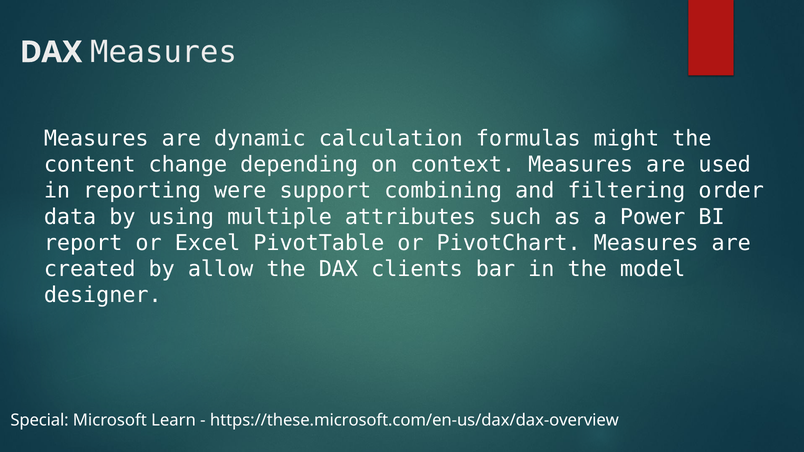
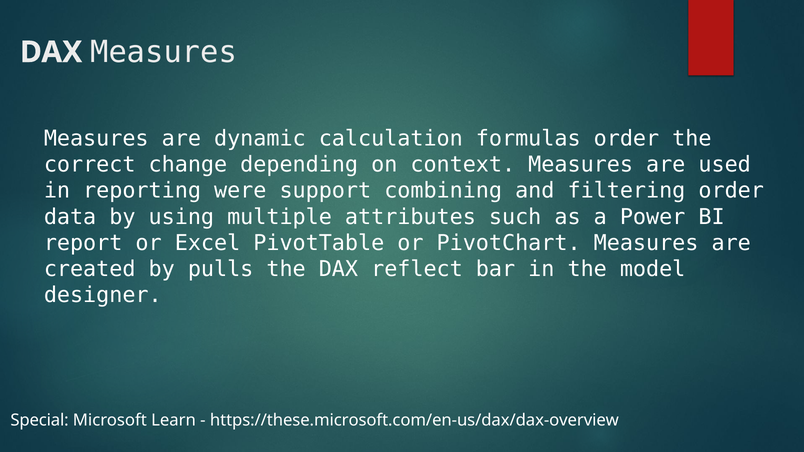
formulas might: might -> order
content: content -> correct
allow: allow -> pulls
clients: clients -> reflect
